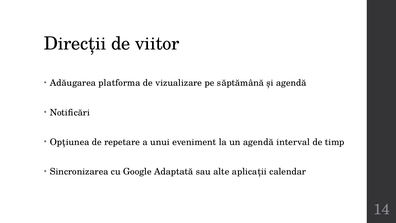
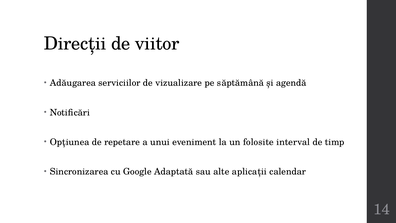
platforma: platforma -> serviciilor
un agendă: agendă -> folosite
